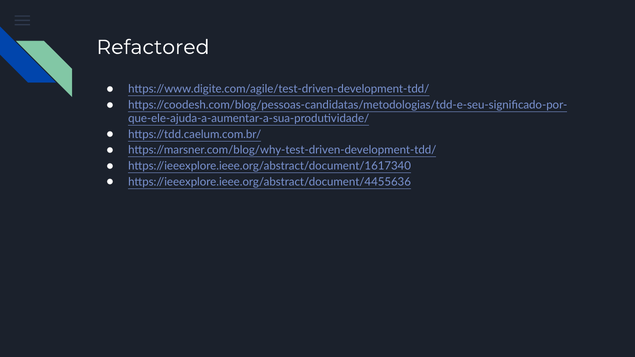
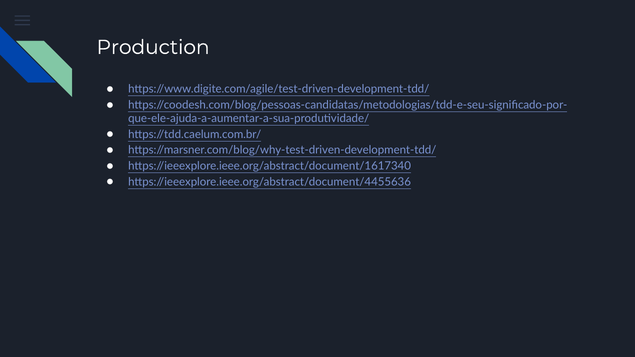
Refactored: Refactored -> Production
